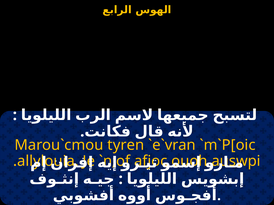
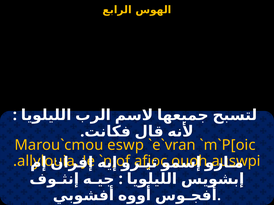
tyren: tyren -> eswp
